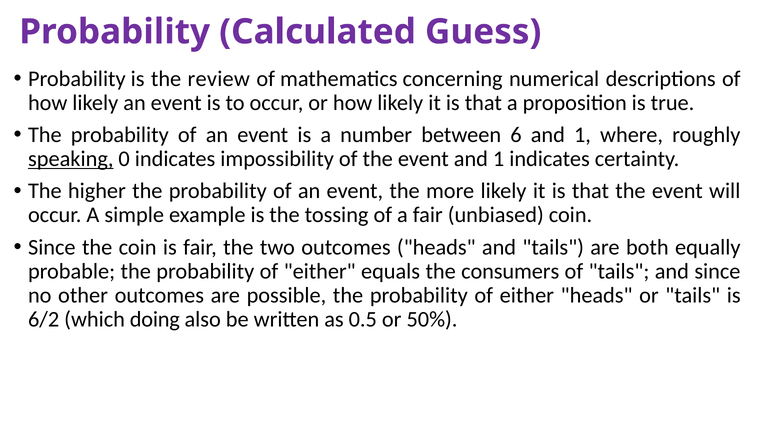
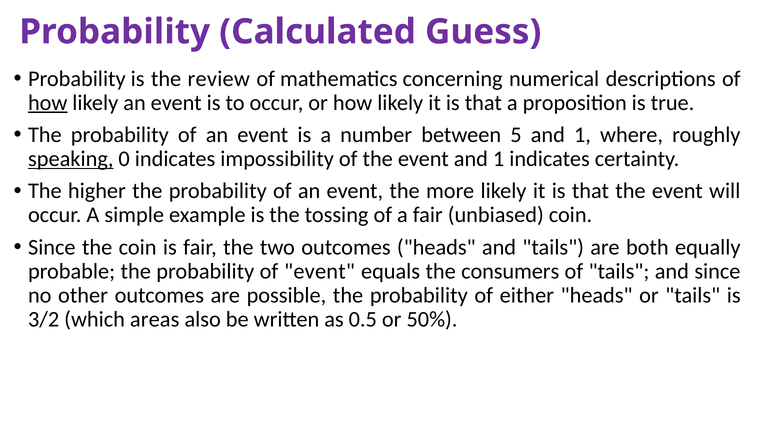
how at (48, 103) underline: none -> present
6: 6 -> 5
either at (320, 271): either -> event
6/2: 6/2 -> 3/2
doing: doing -> areas
